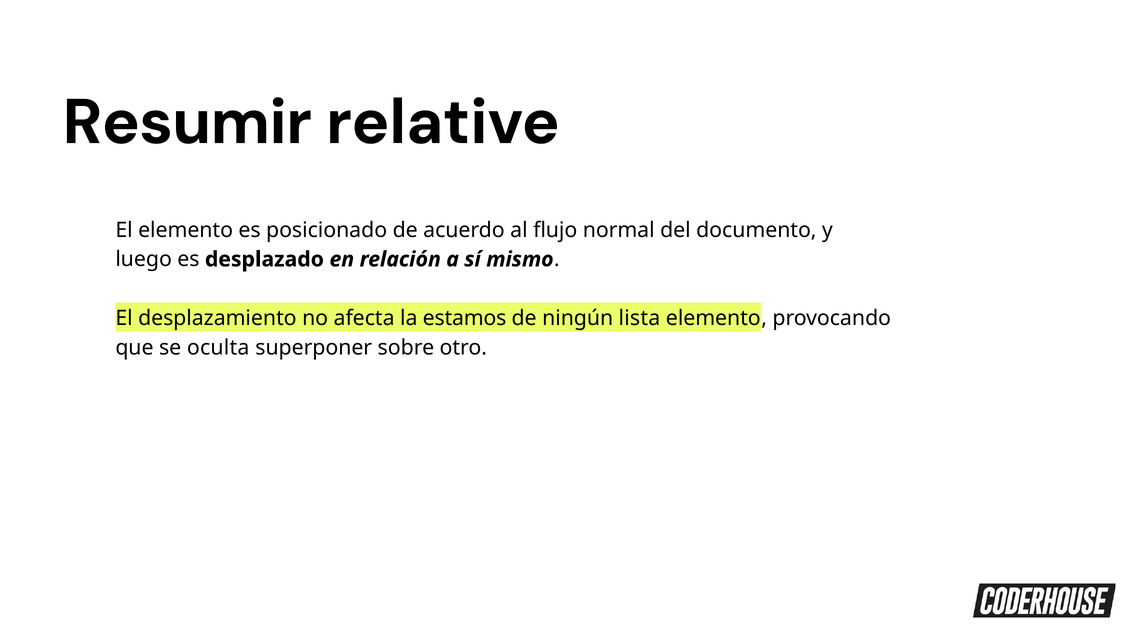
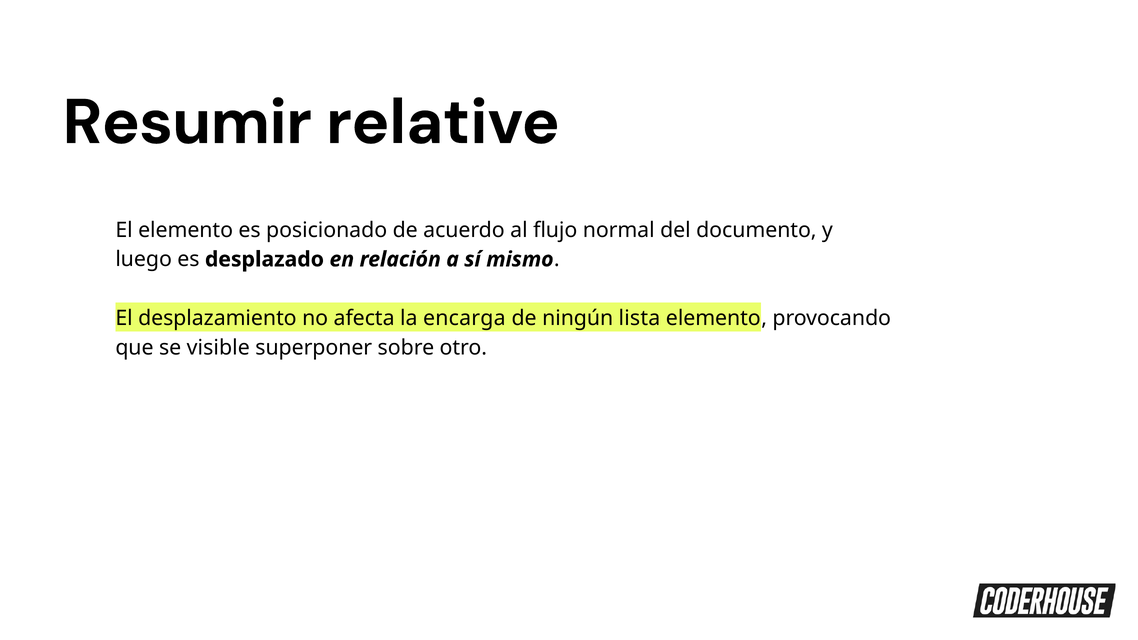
estamos: estamos -> encarga
oculta: oculta -> visible
